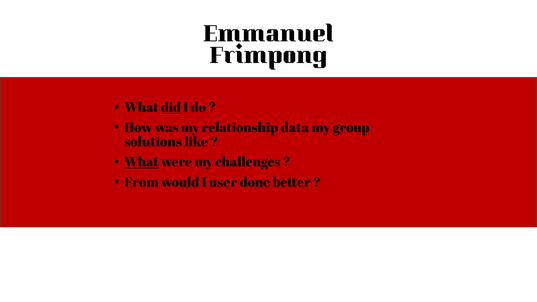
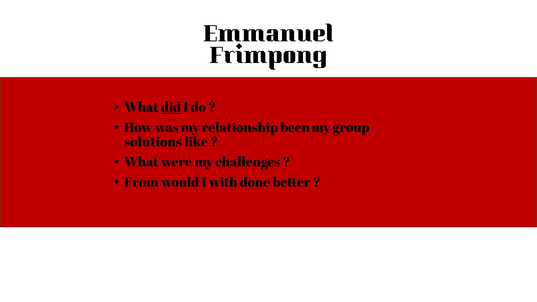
data: data -> been
What at (141, 162) underline: present -> none
user: user -> with
